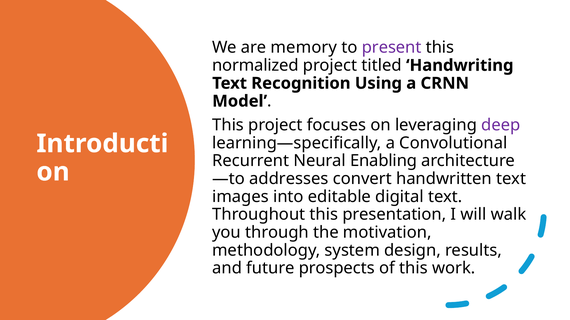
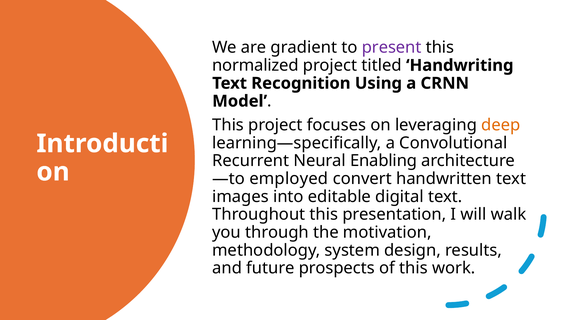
memory: memory -> gradient
deep colour: purple -> orange
addresses: addresses -> employed
